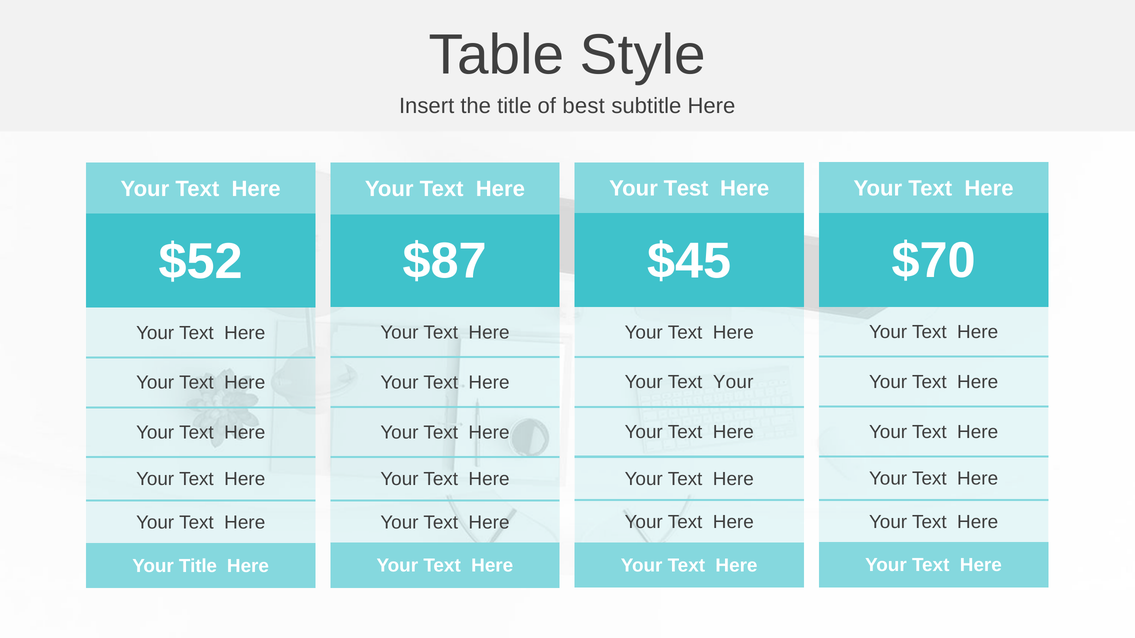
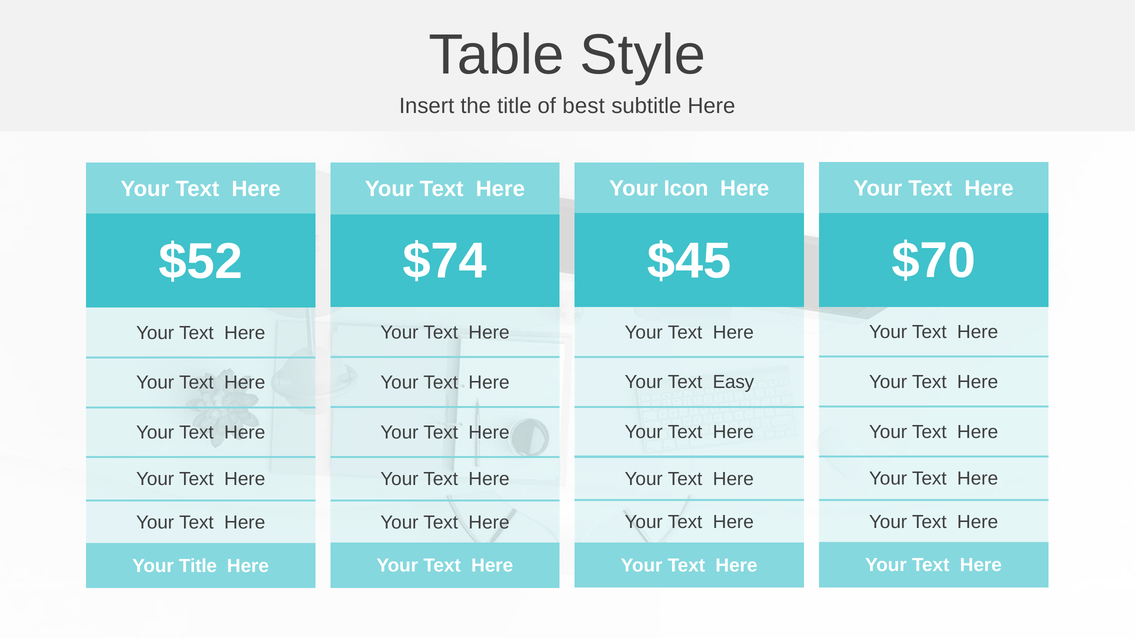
Test: Test -> Icon
$87: $87 -> $74
Text Your: Your -> Easy
